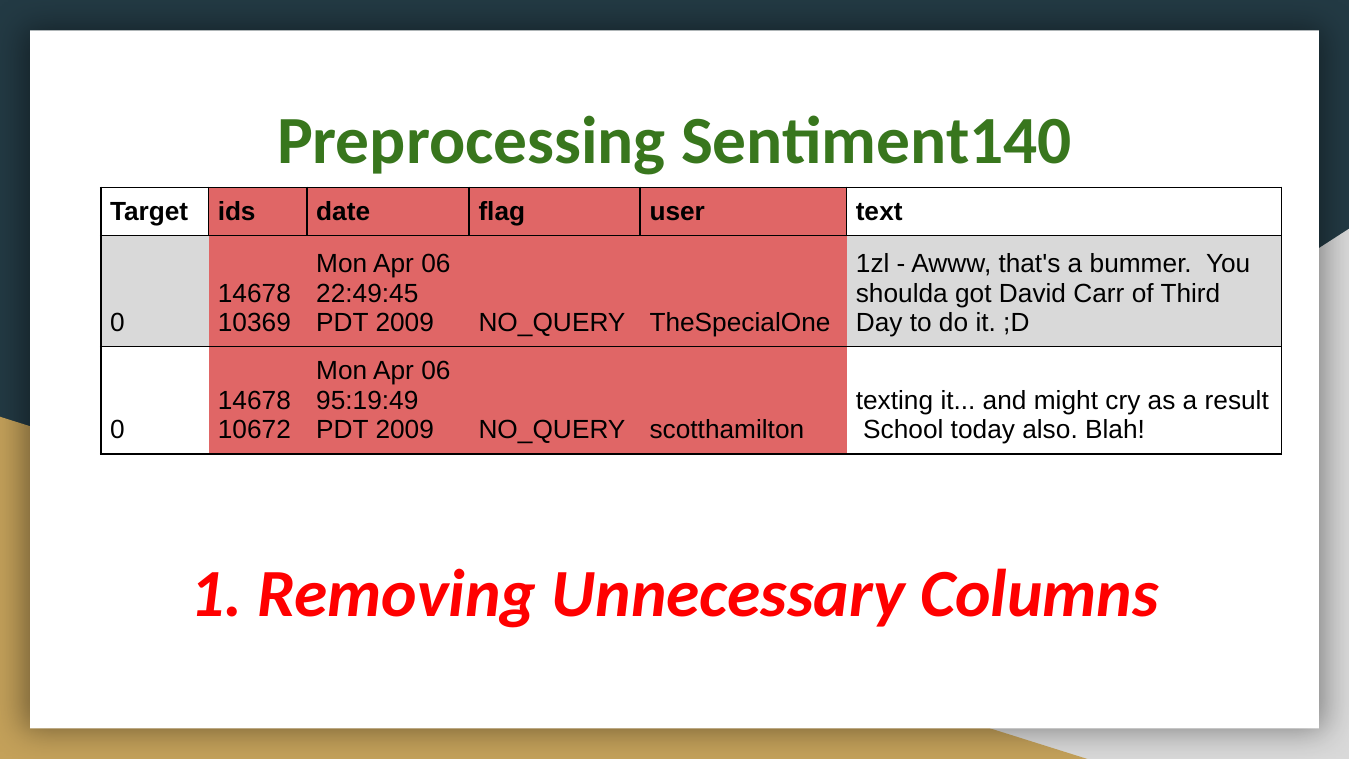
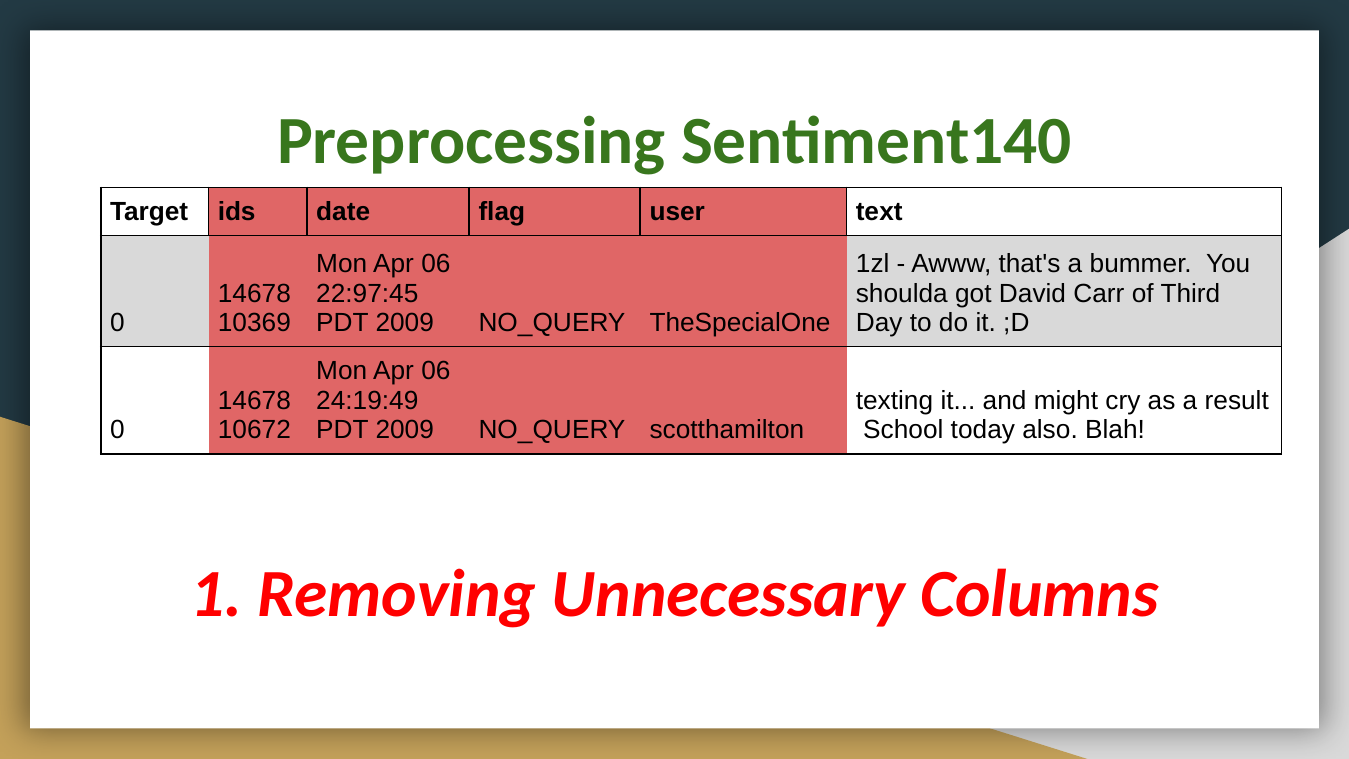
22:49:45: 22:49:45 -> 22:97:45
95:19:49: 95:19:49 -> 24:19:49
